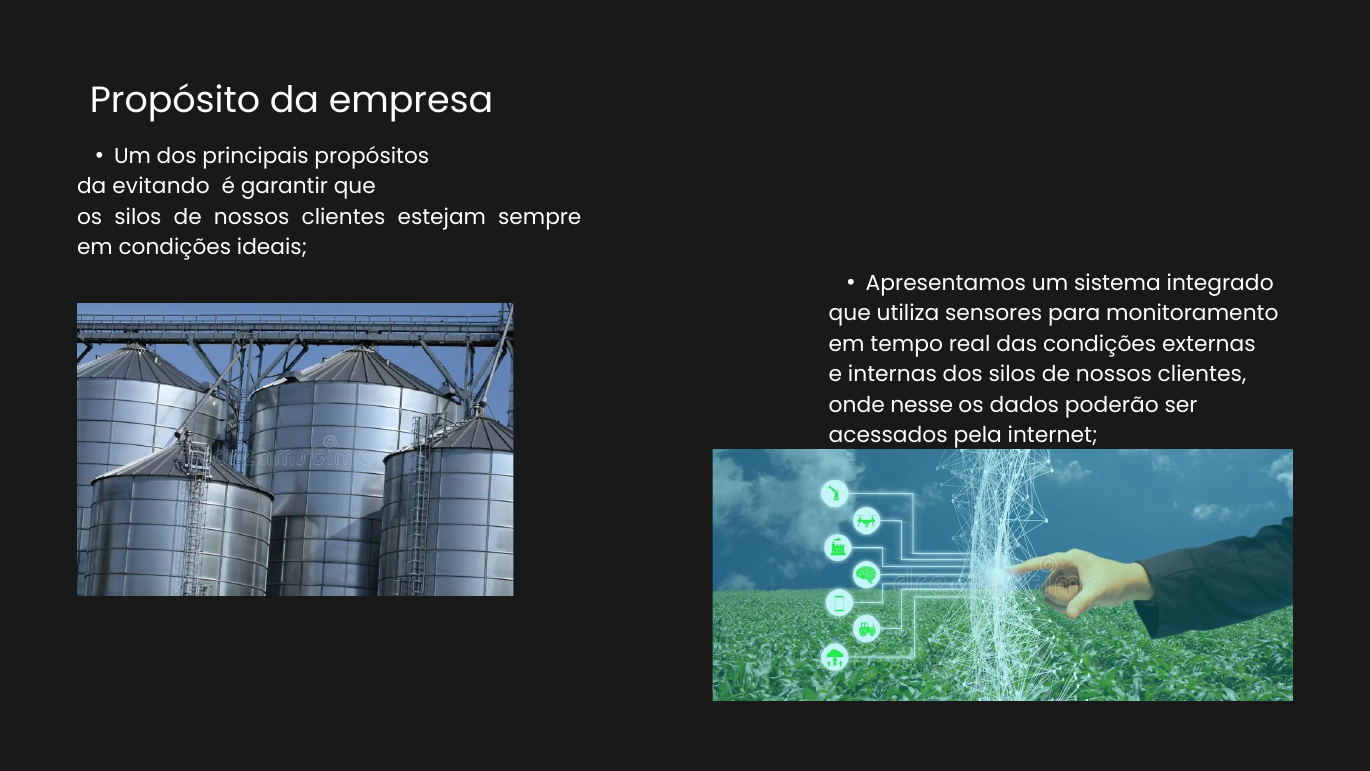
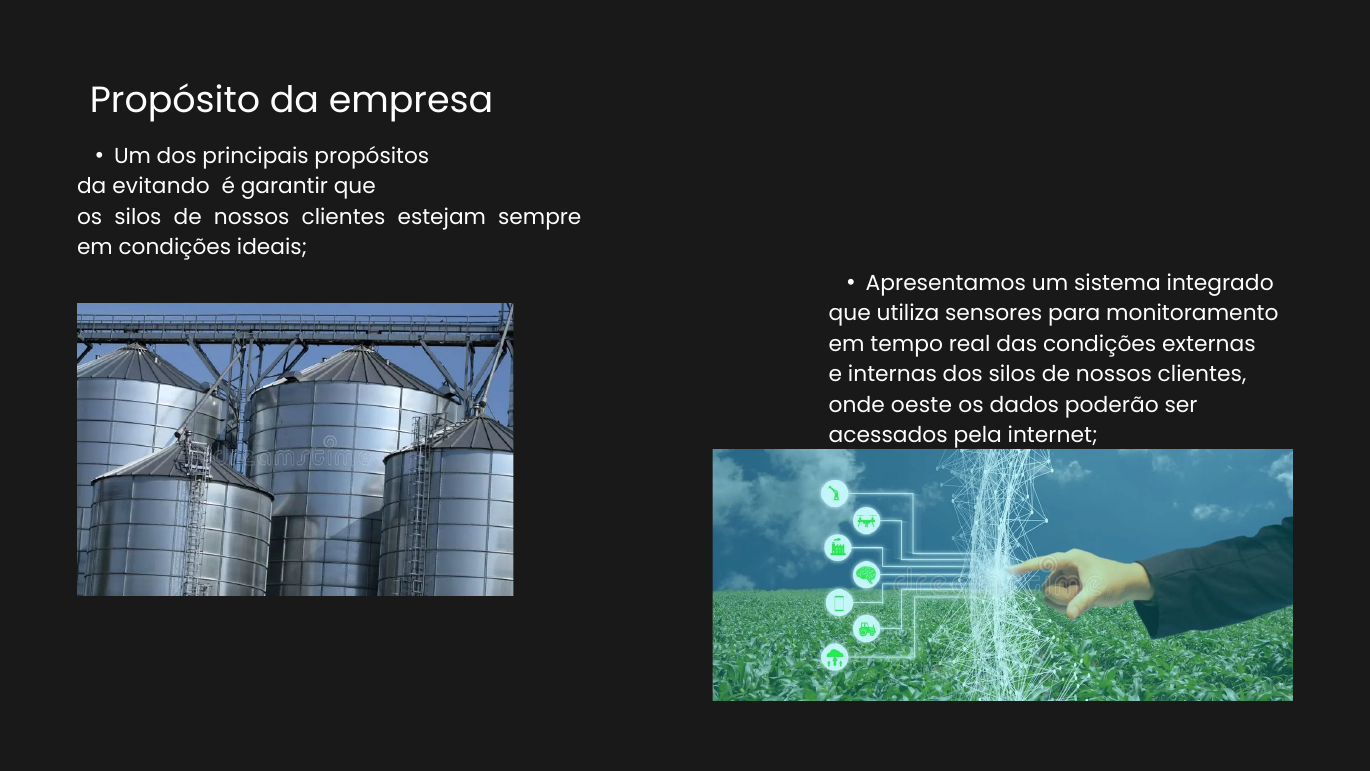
nesse: nesse -> oeste
